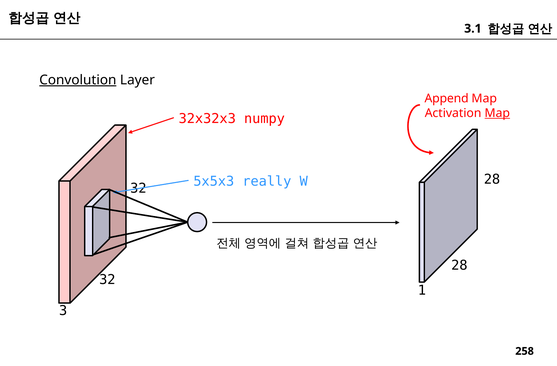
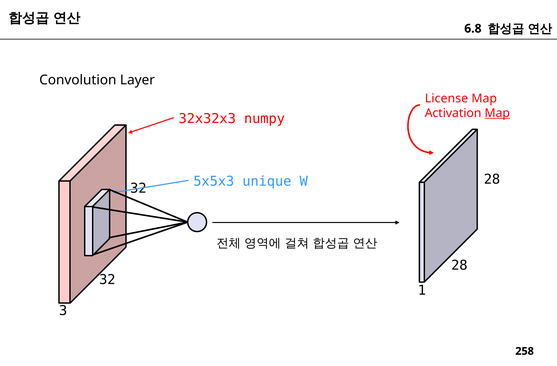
3.1: 3.1 -> 6.8
Convolution underline: present -> none
Append: Append -> License
really: really -> unique
